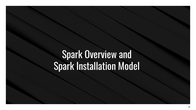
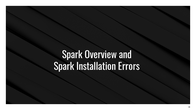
Model: Model -> Errors
